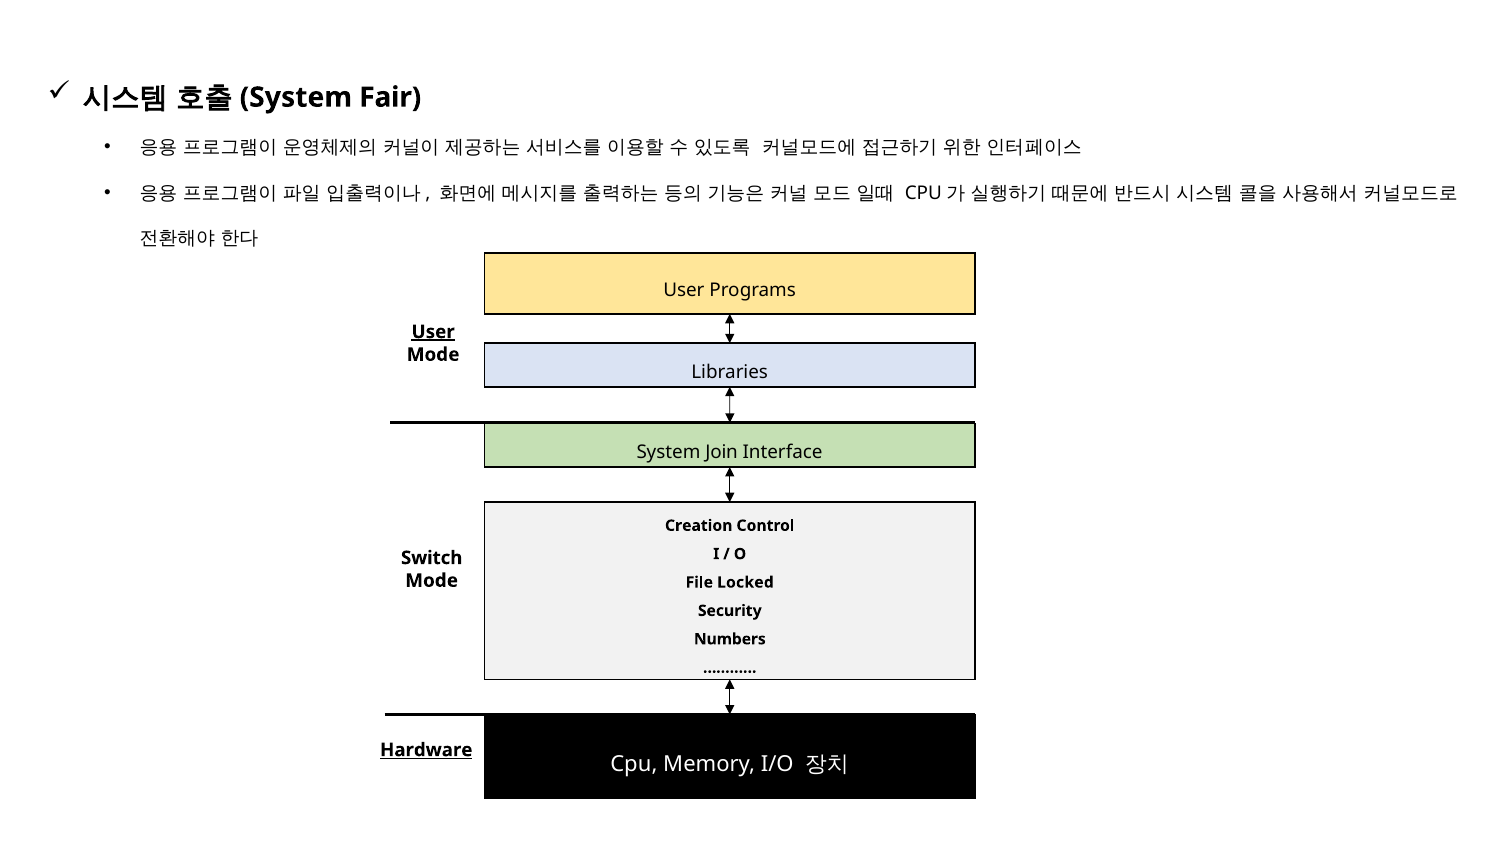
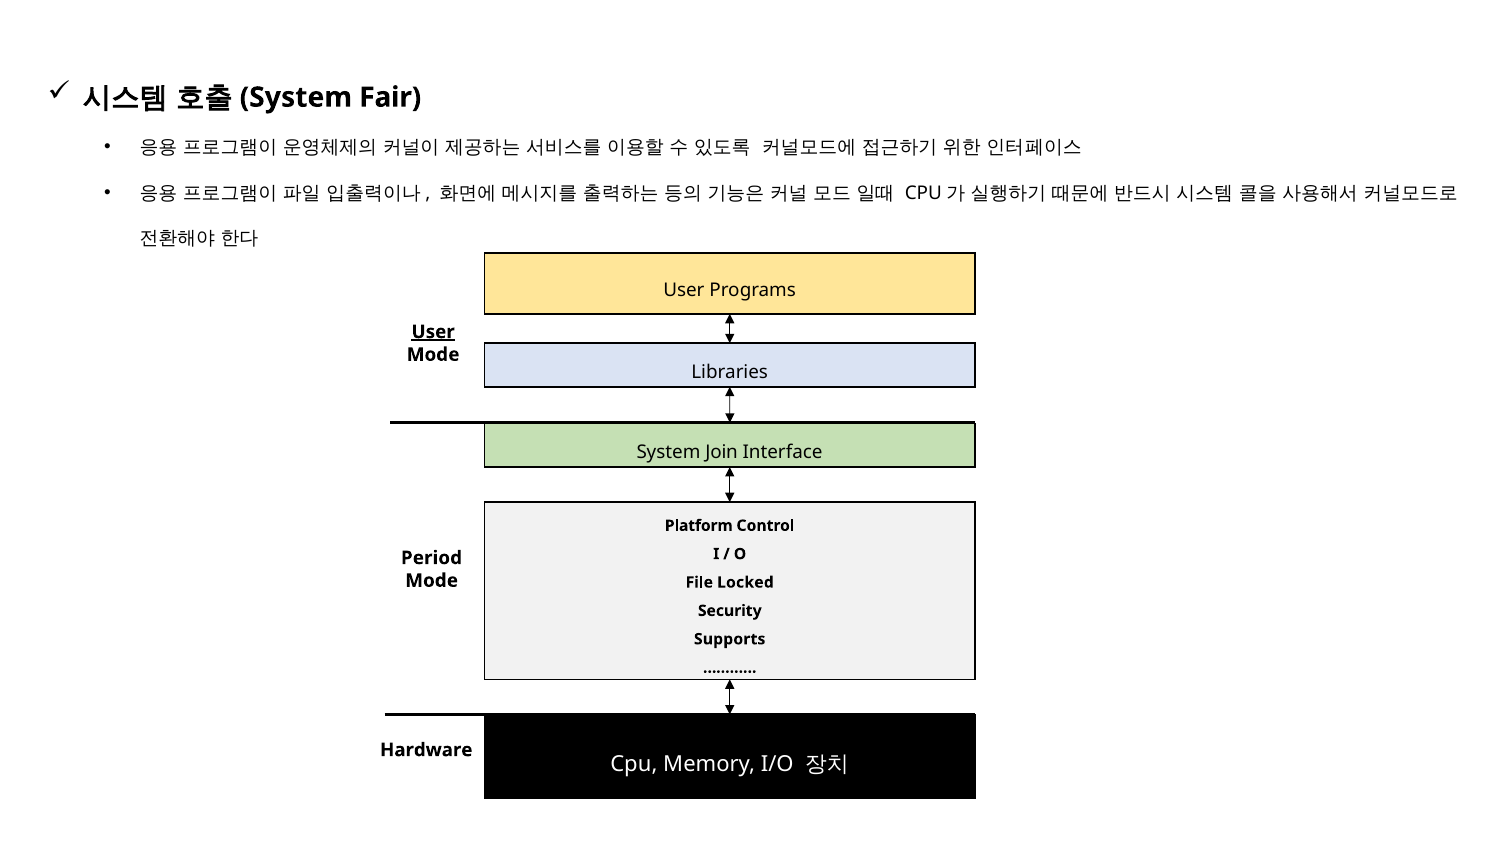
Creation: Creation -> Platform
Switch: Switch -> Period
Numbers: Numbers -> Supports
Hardware underline: present -> none
